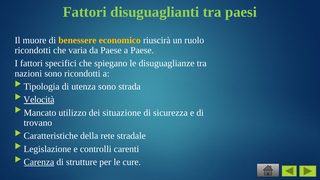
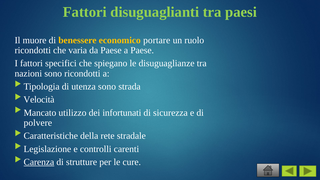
riuscirà: riuscirà -> portare
Velocità underline: present -> none
situazione: situazione -> infortunati
trovano: trovano -> polvere
